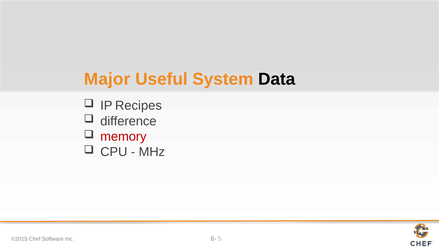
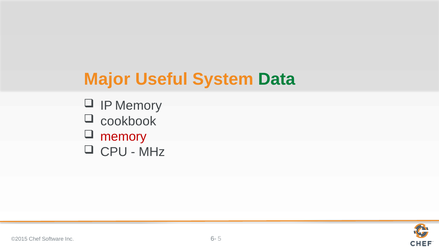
Data colour: black -> green
IP Recipes: Recipes -> Memory
difference: difference -> cookbook
